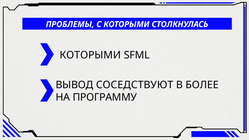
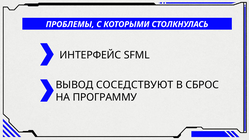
КОТОРЫМИ at (90, 55): КОТОРЫМИ -> ИНТЕРФЕЙС
БОЛЕЕ: БОЛЕЕ -> СБРОС
